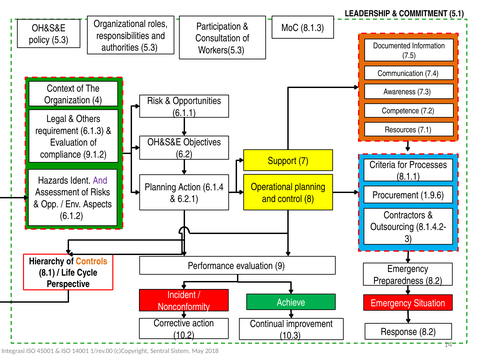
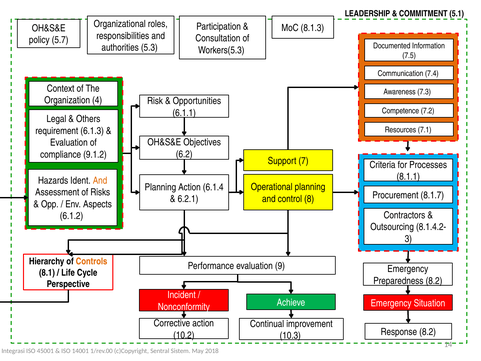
policy 5.3: 5.3 -> 5.7
And at (100, 180) colour: purple -> orange
1.9.6: 1.9.6 -> 8.1.7
